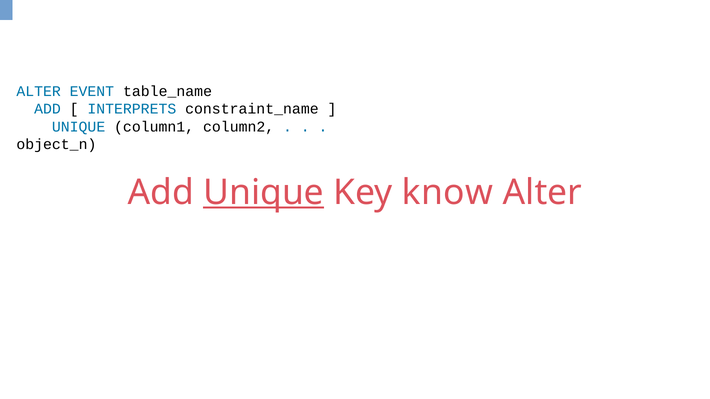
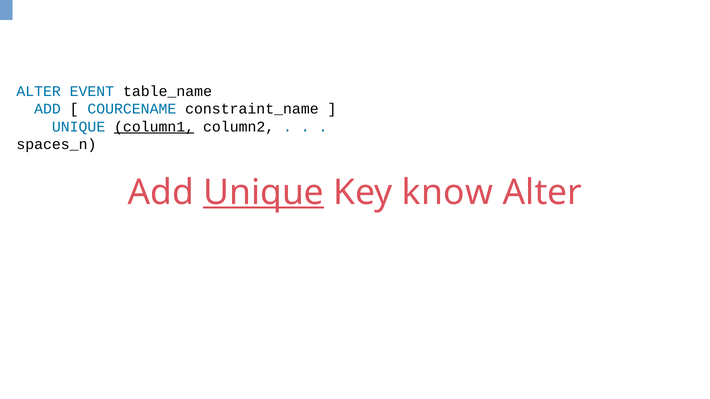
INTERPRETS: INTERPRETS -> COURCENAME
column1 underline: none -> present
object_n: object_n -> spaces_n
